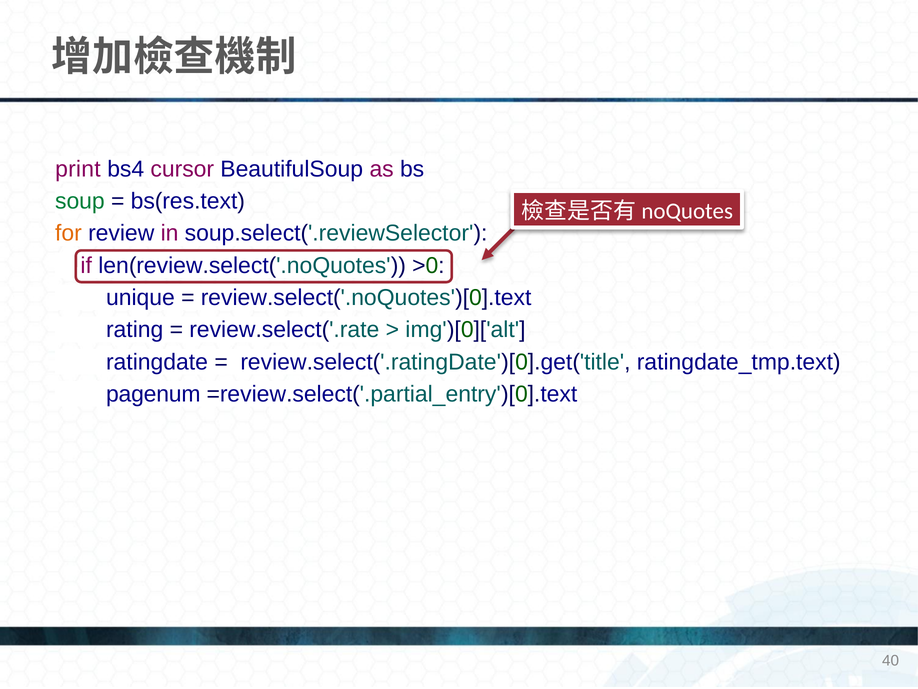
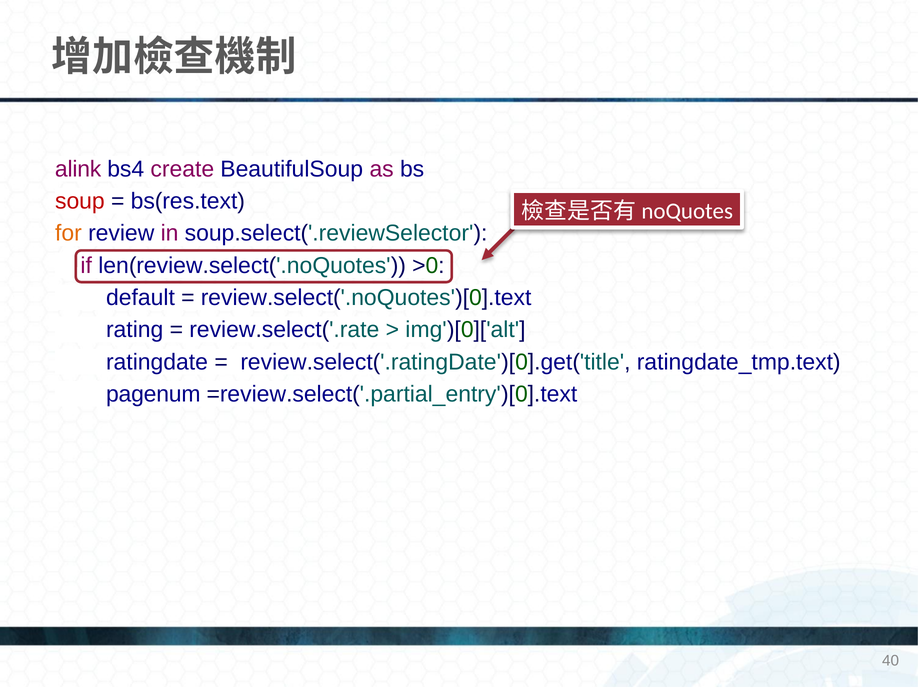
print: print -> alink
cursor: cursor -> create
soup colour: green -> red
unique: unique -> default
